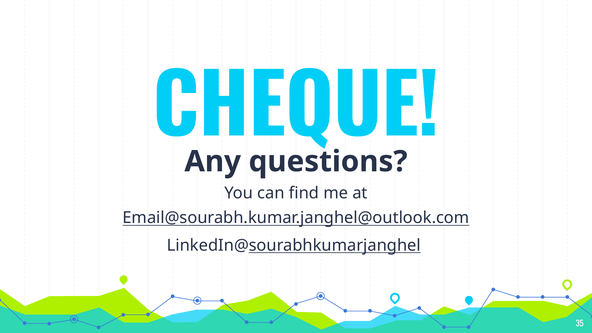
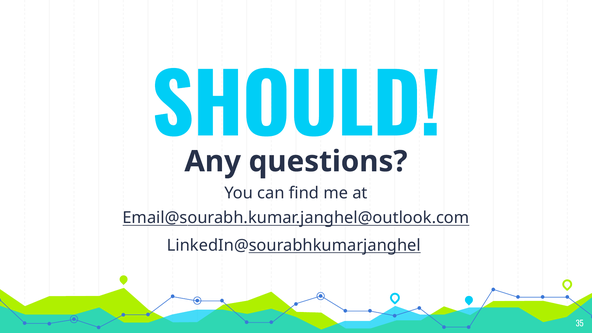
CHEQUE: CHEQUE -> SHOULD
